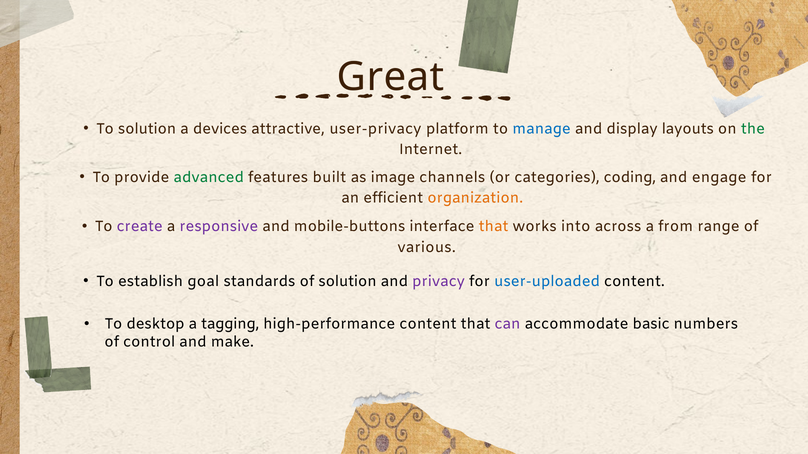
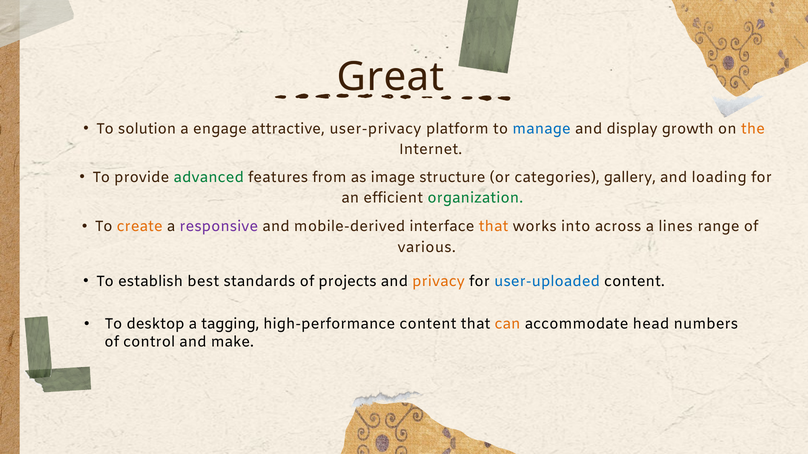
devices: devices -> engage
layouts: layouts -> growth
the colour: green -> orange
built: built -> from
channels: channels -> structure
coding: coding -> gallery
engage: engage -> loading
organization colour: orange -> green
create colour: purple -> orange
mobile-buttons: mobile-buttons -> mobile-derived
from: from -> lines
goal: goal -> best
of solution: solution -> projects
privacy colour: purple -> orange
can colour: purple -> orange
basic: basic -> head
